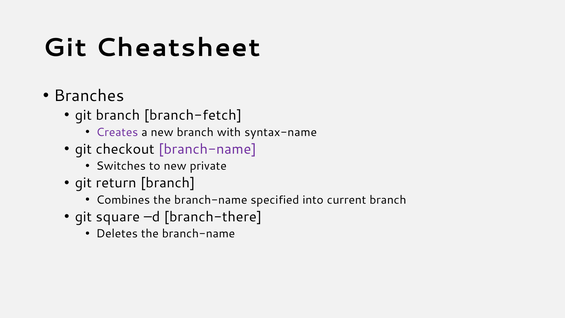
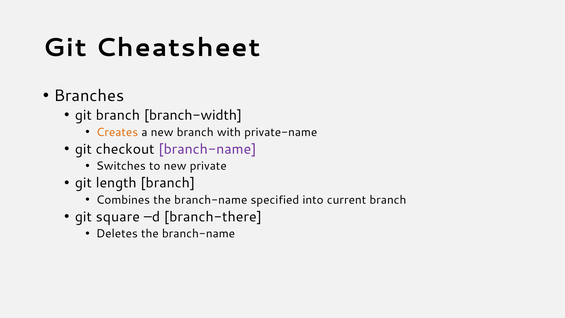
branch-fetch: branch-fetch -> branch-width
Creates colour: purple -> orange
syntax-name: syntax-name -> private-name
return: return -> length
